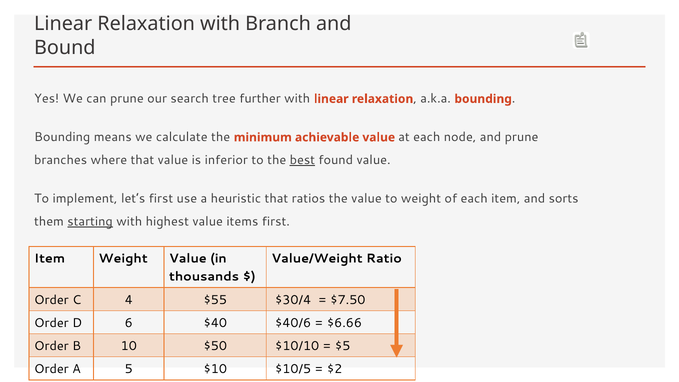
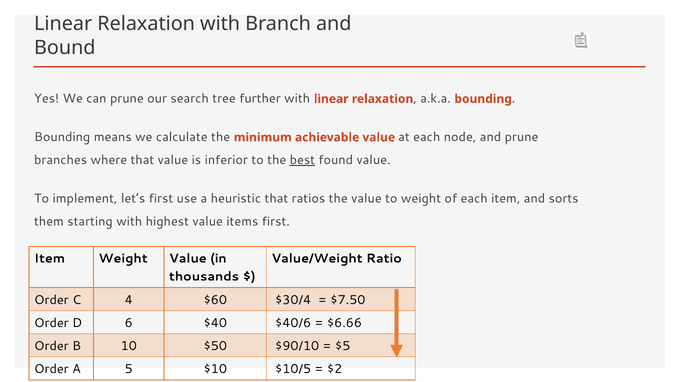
starting underline: present -> none
$55: $55 -> $60
$10/10: $10/10 -> $90/10
